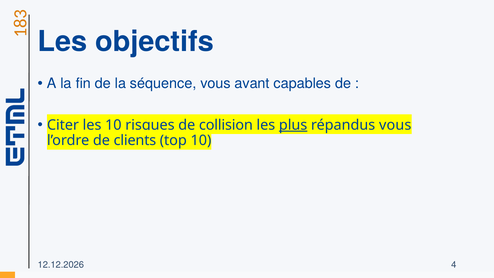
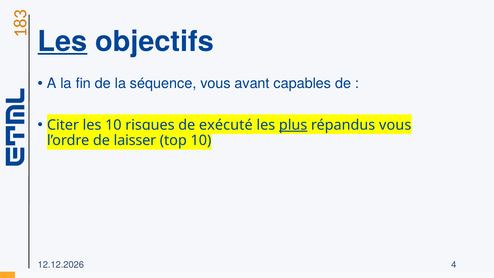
Les at (62, 41) underline: none -> present
collision: collision -> exécuté
clients: clients -> laisser
